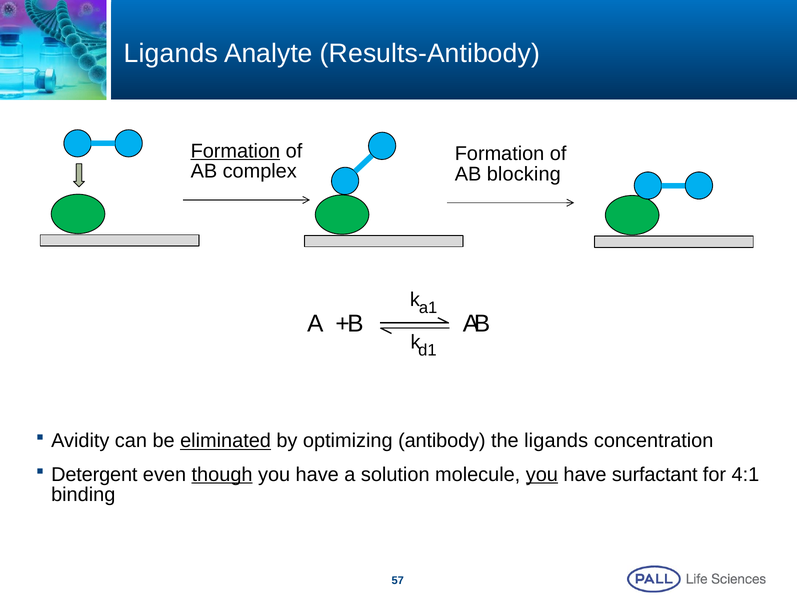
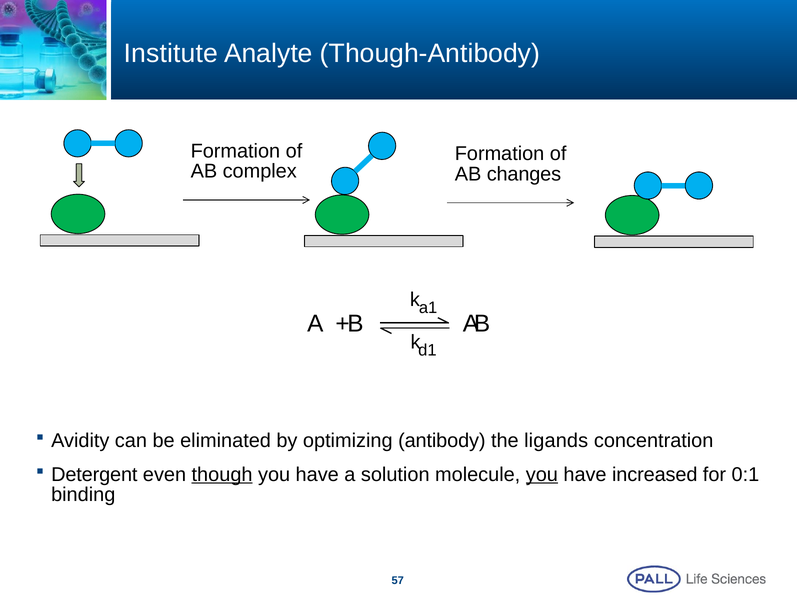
Ligands at (171, 54): Ligands -> Institute
Results-Antibody: Results-Antibody -> Though-Antibody
Formation at (235, 151) underline: present -> none
blocking: blocking -> changes
eliminated underline: present -> none
surfactant: surfactant -> increased
4:1: 4:1 -> 0:1
